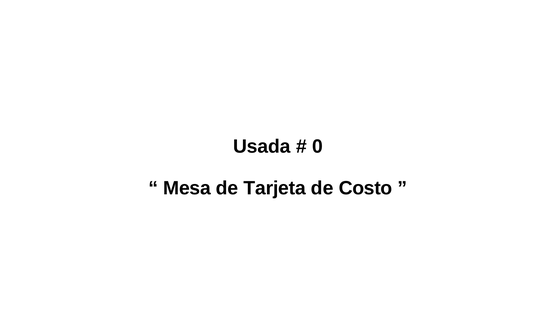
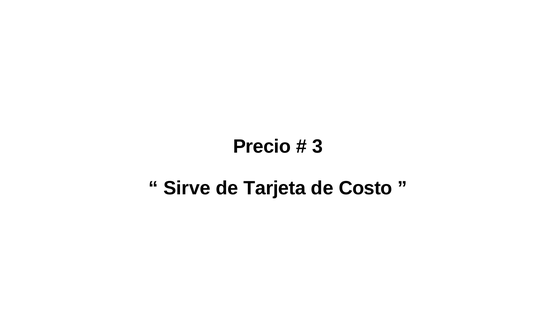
Usada: Usada -> Precio
0: 0 -> 3
Mesa: Mesa -> Sirve
